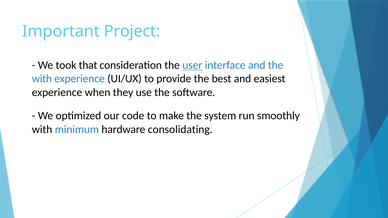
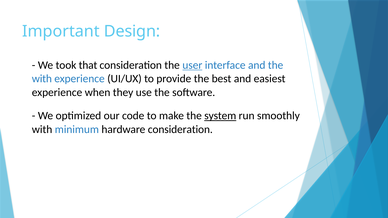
Project: Project -> Design
system underline: none -> present
hardware consolidating: consolidating -> consideration
